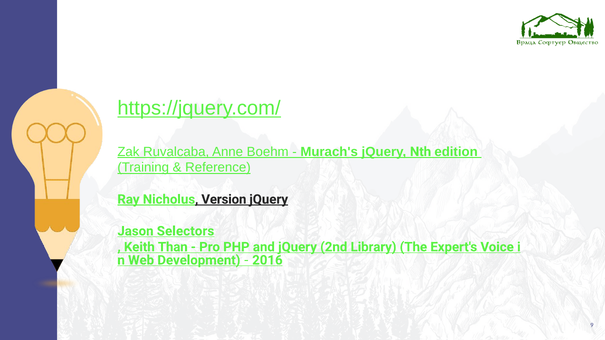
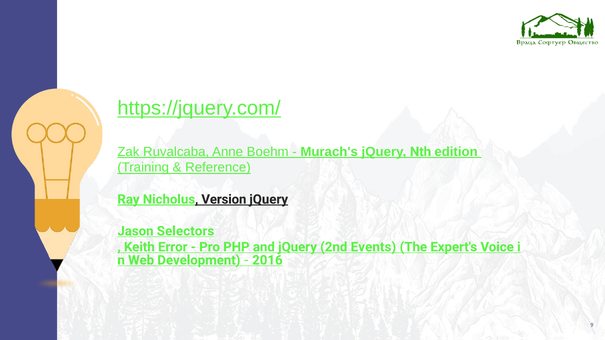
Than: Than -> Error
Library: Library -> Events
